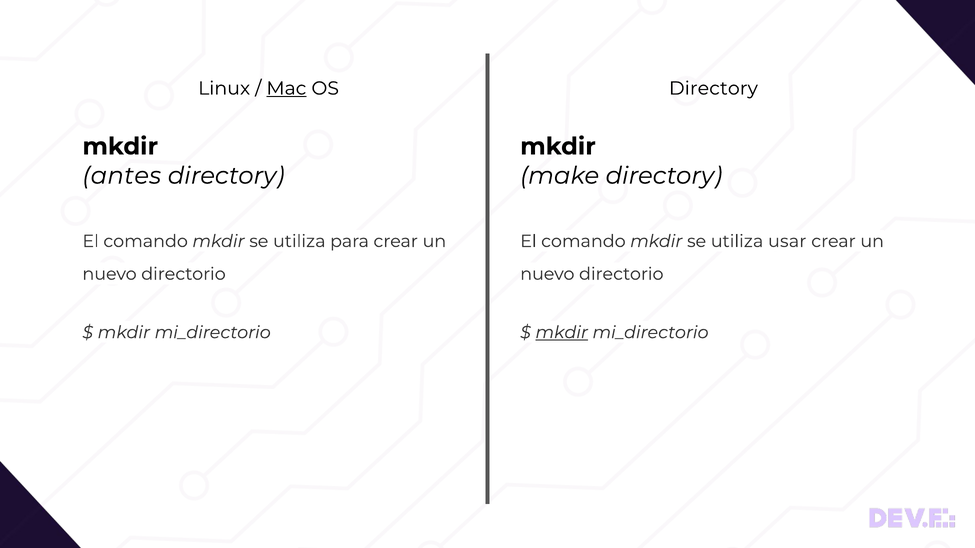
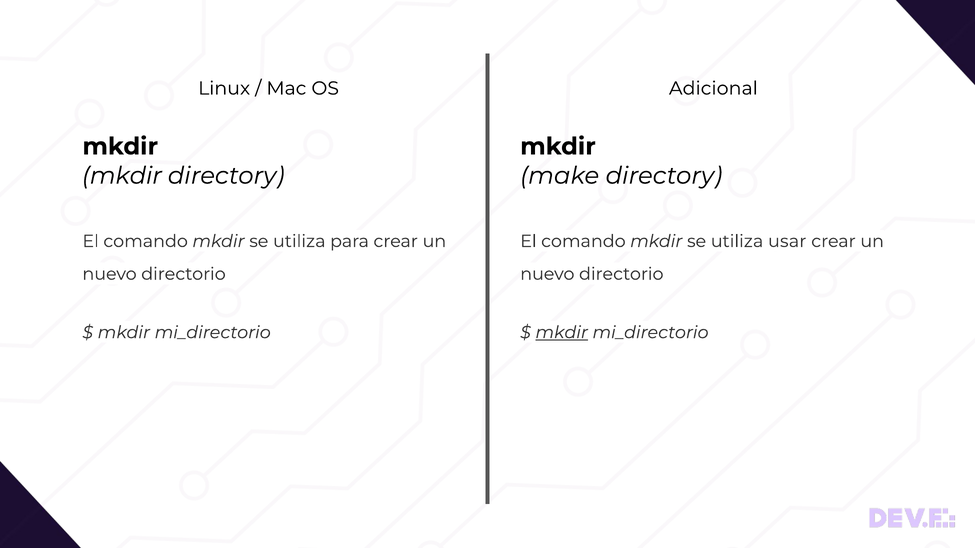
Mac underline: present -> none
OS Directory: Directory -> Adicional
antes at (122, 176): antes -> mkdir
